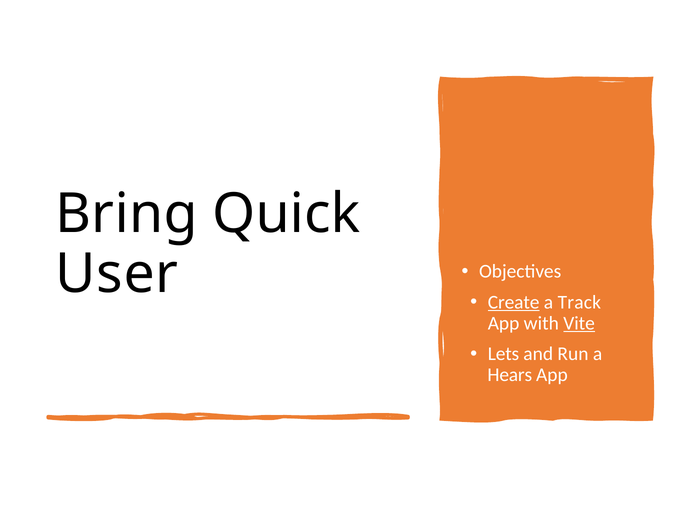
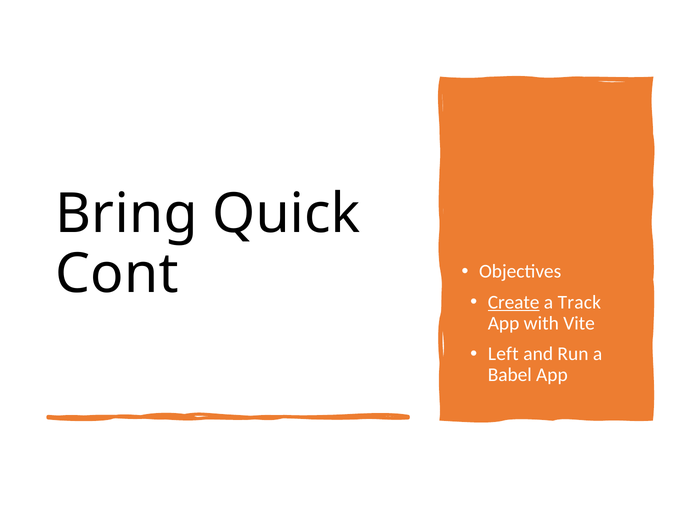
User: User -> Cont
Vite underline: present -> none
Lets: Lets -> Left
Hears: Hears -> Babel
